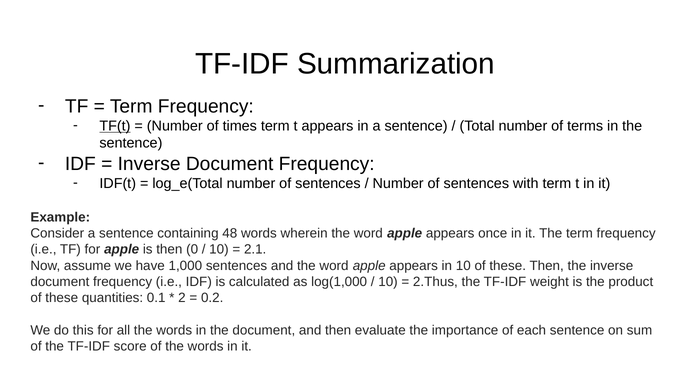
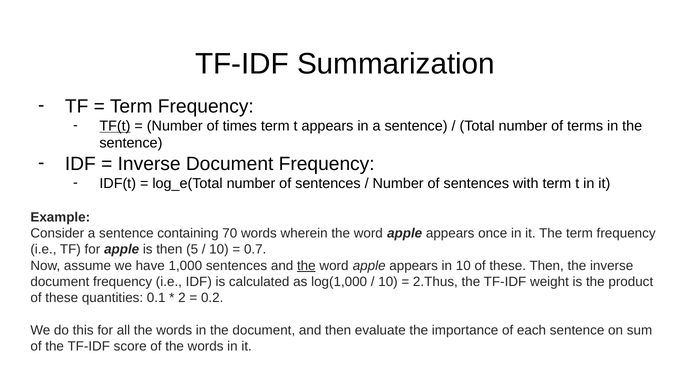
48: 48 -> 70
0: 0 -> 5
2.1: 2.1 -> 0.7
the at (306, 266) underline: none -> present
